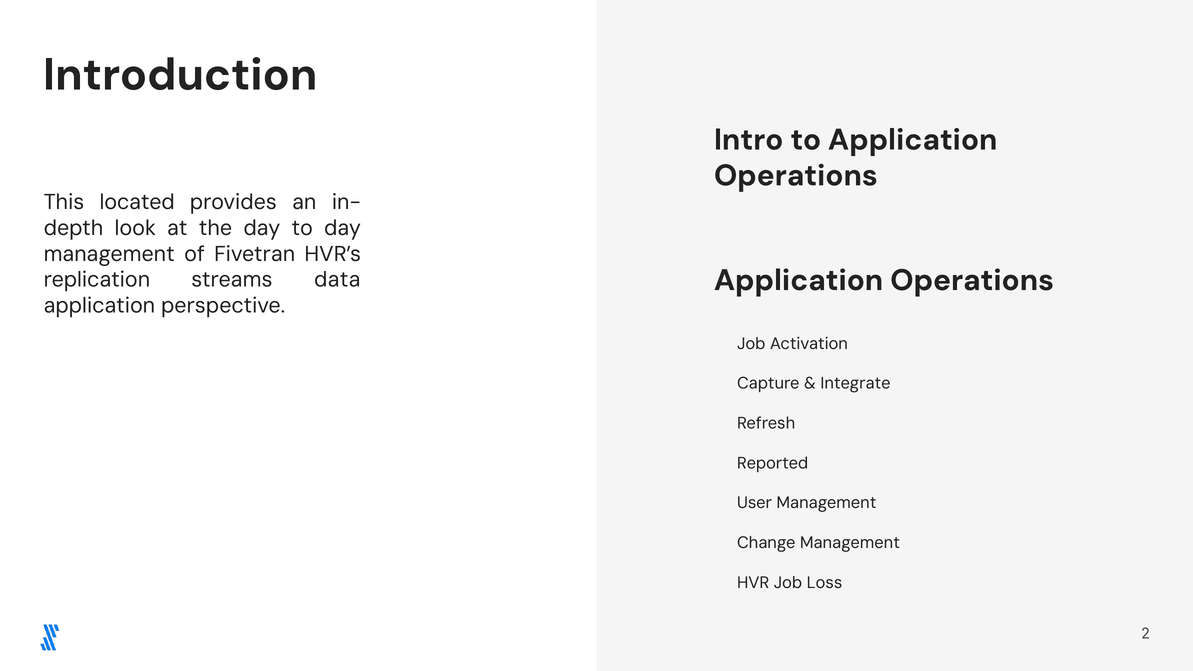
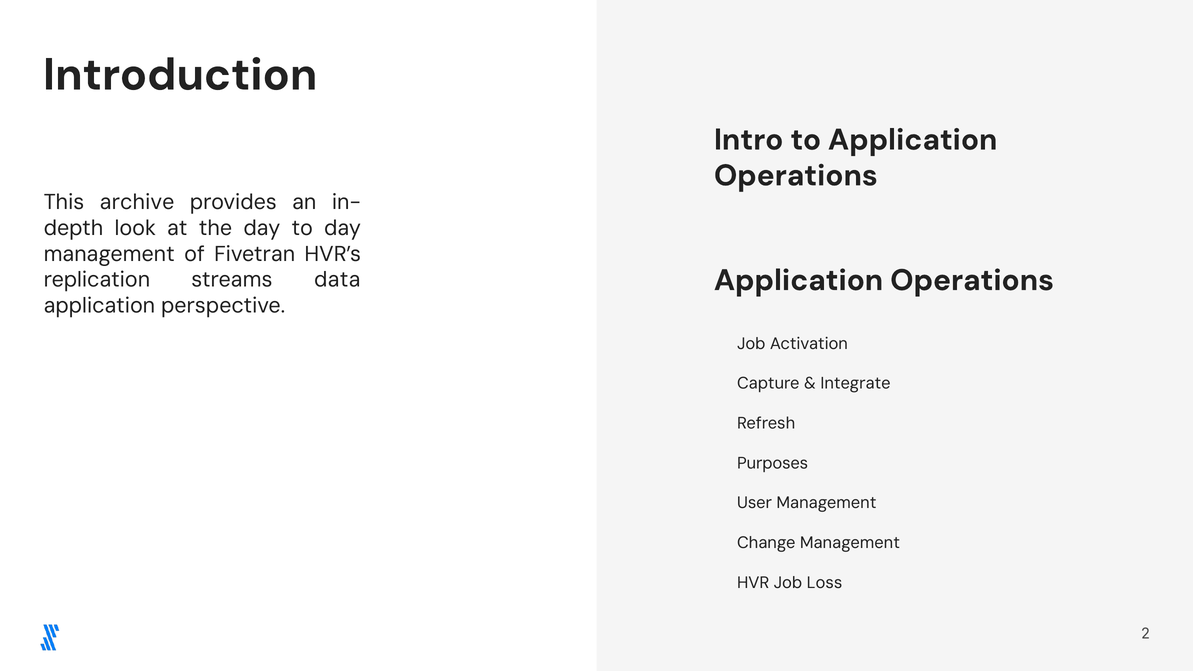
located: located -> archive
Reported: Reported -> Purposes
